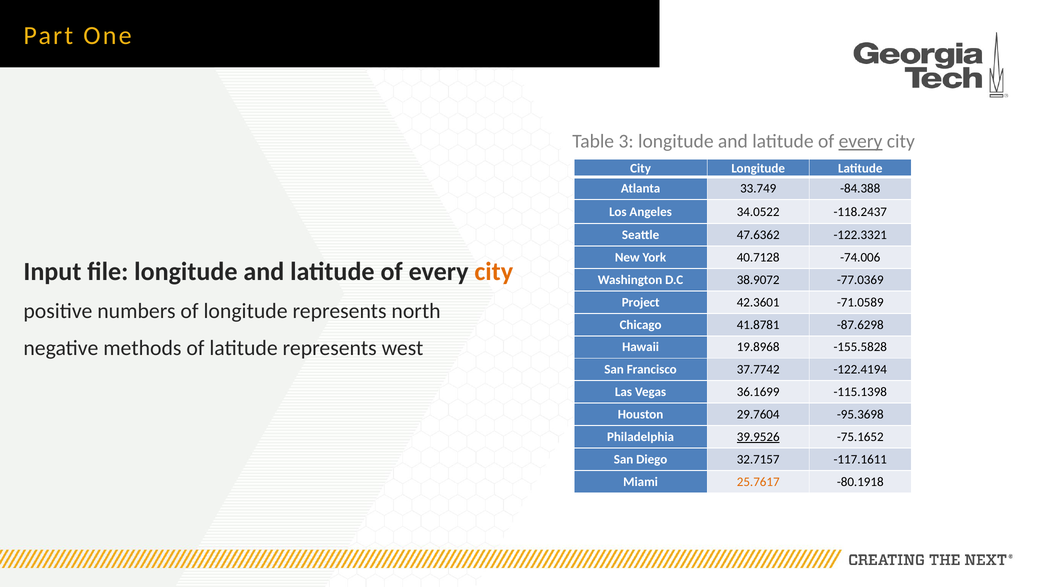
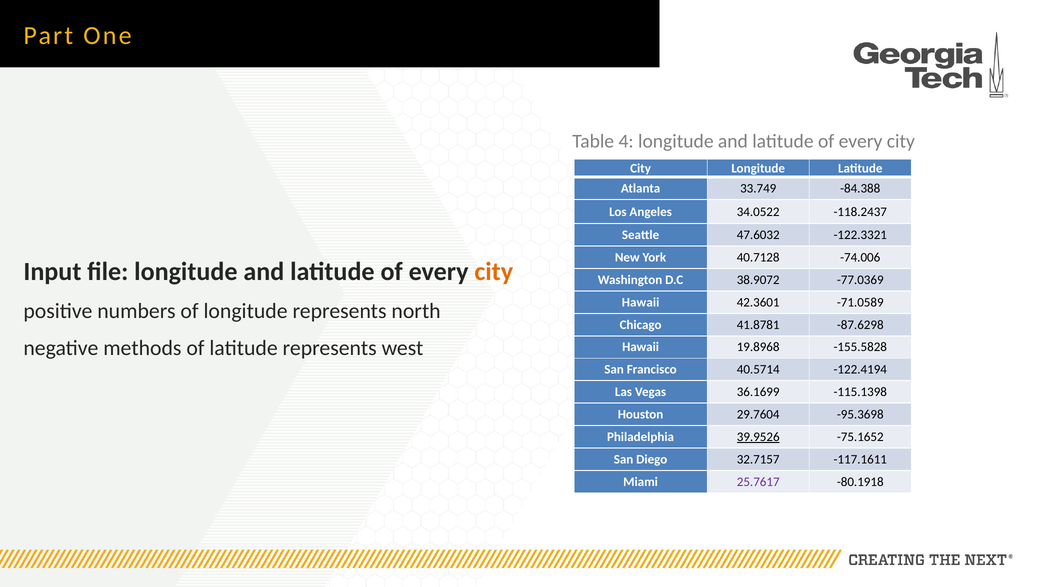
3: 3 -> 4
every at (861, 141) underline: present -> none
47.6362: 47.6362 -> 47.6032
Project at (641, 302): Project -> Hawaii
37.7742: 37.7742 -> 40.5714
25.7617 colour: orange -> purple
